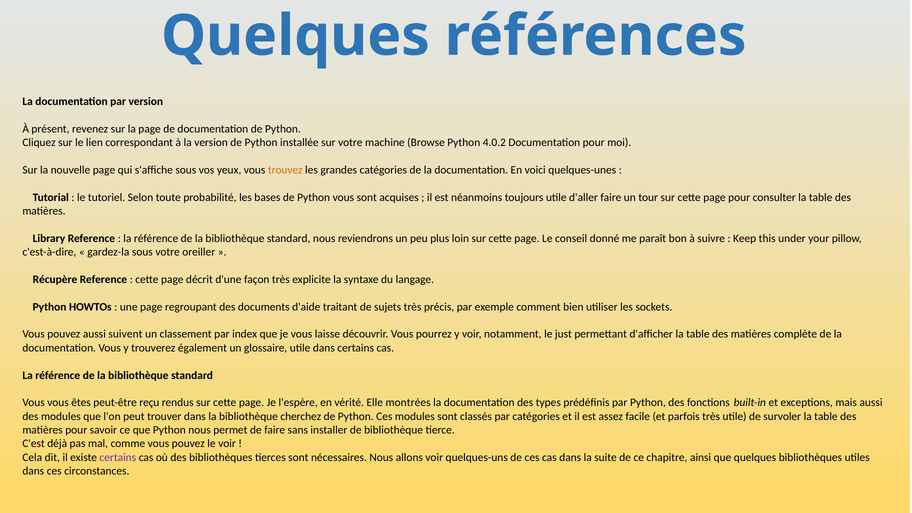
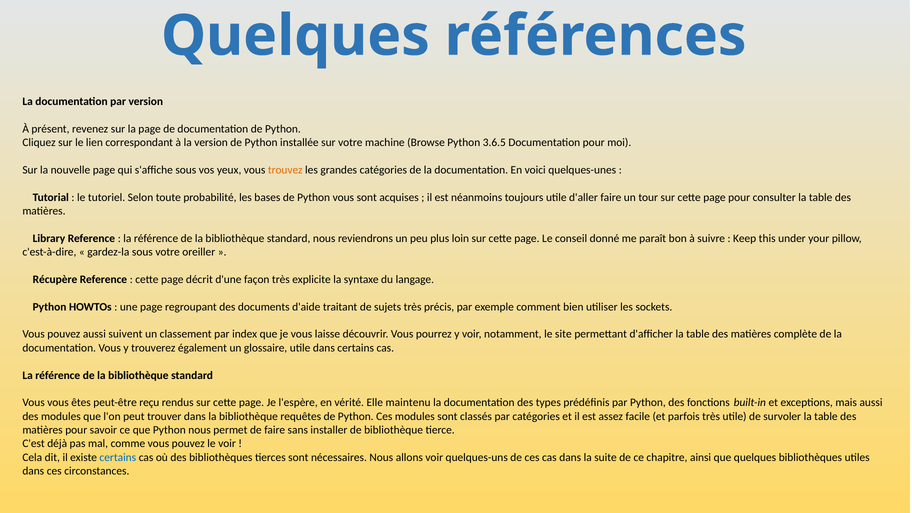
4.0.2: 4.0.2 -> 3.6.5
just: just -> site
montrées: montrées -> maintenu
cherchez: cherchez -> requêtes
certains at (118, 457) colour: purple -> blue
